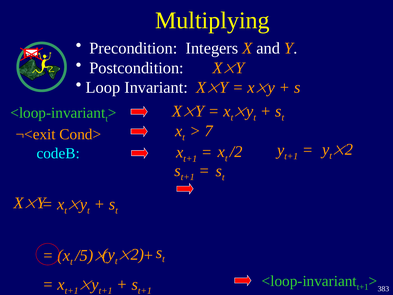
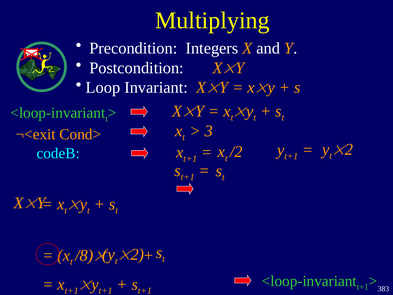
7: 7 -> 3
/5: /5 -> /8
